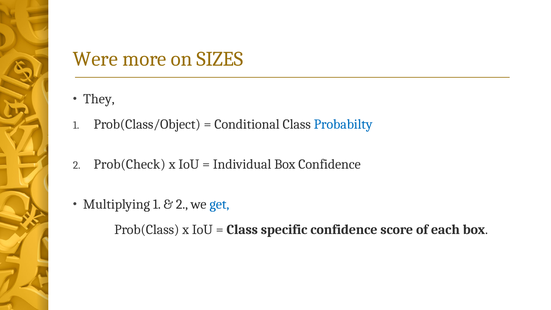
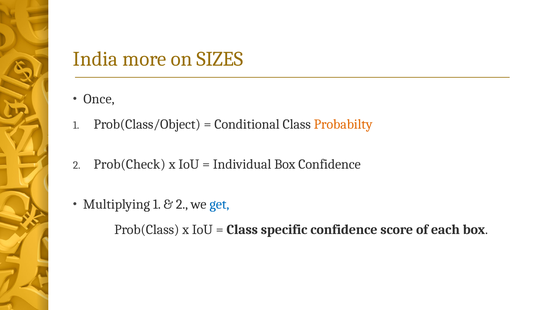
Were: Were -> India
They: They -> Once
Probabilty colour: blue -> orange
